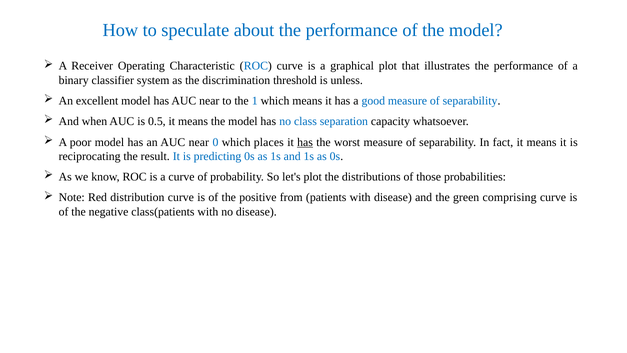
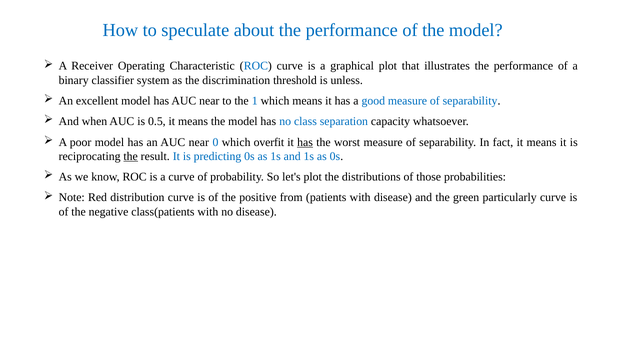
places: places -> overfit
the at (131, 156) underline: none -> present
comprising: comprising -> particularly
